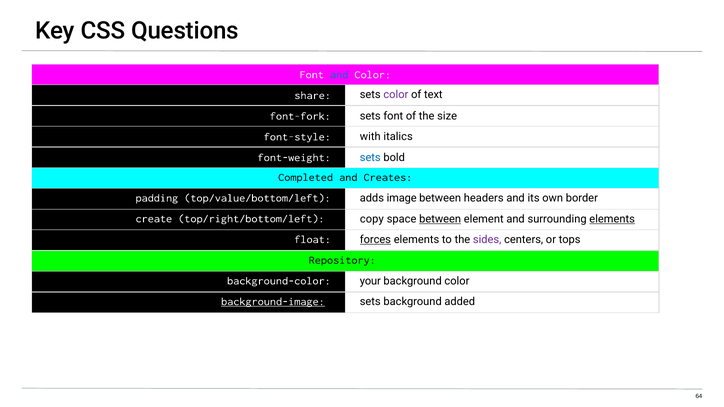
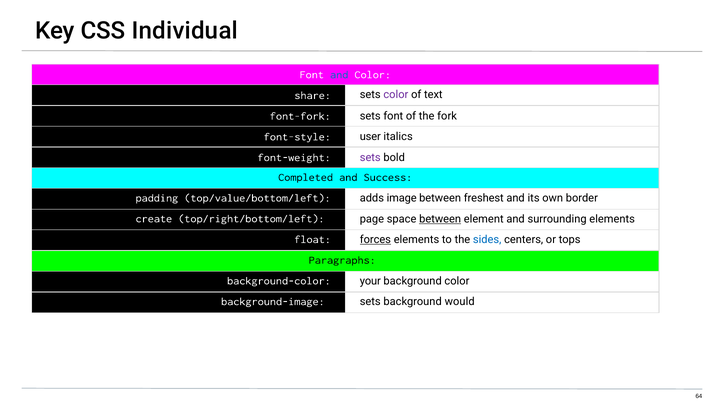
Questions: Questions -> Individual
size: size -> fork
with: with -> user
sets at (370, 158) colour: blue -> purple
Creates: Creates -> Success
headers: headers -> freshest
copy: copy -> page
elements at (612, 219) underline: present -> none
sides colour: purple -> blue
Repository: Repository -> Paragraphs
background-image underline: present -> none
added: added -> would
